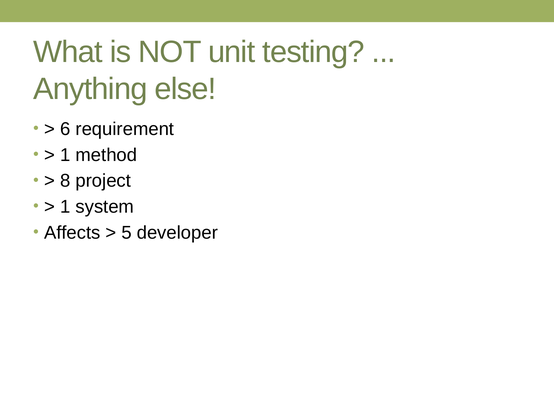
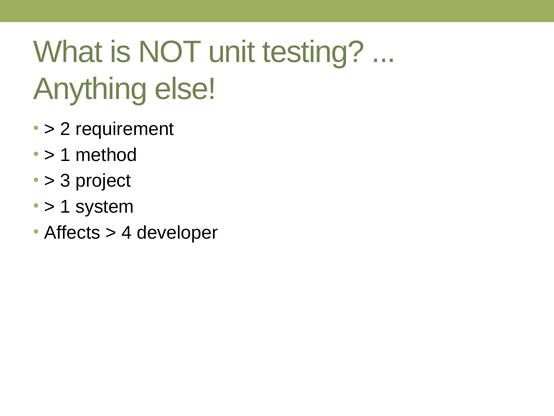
6: 6 -> 2
8: 8 -> 3
5: 5 -> 4
